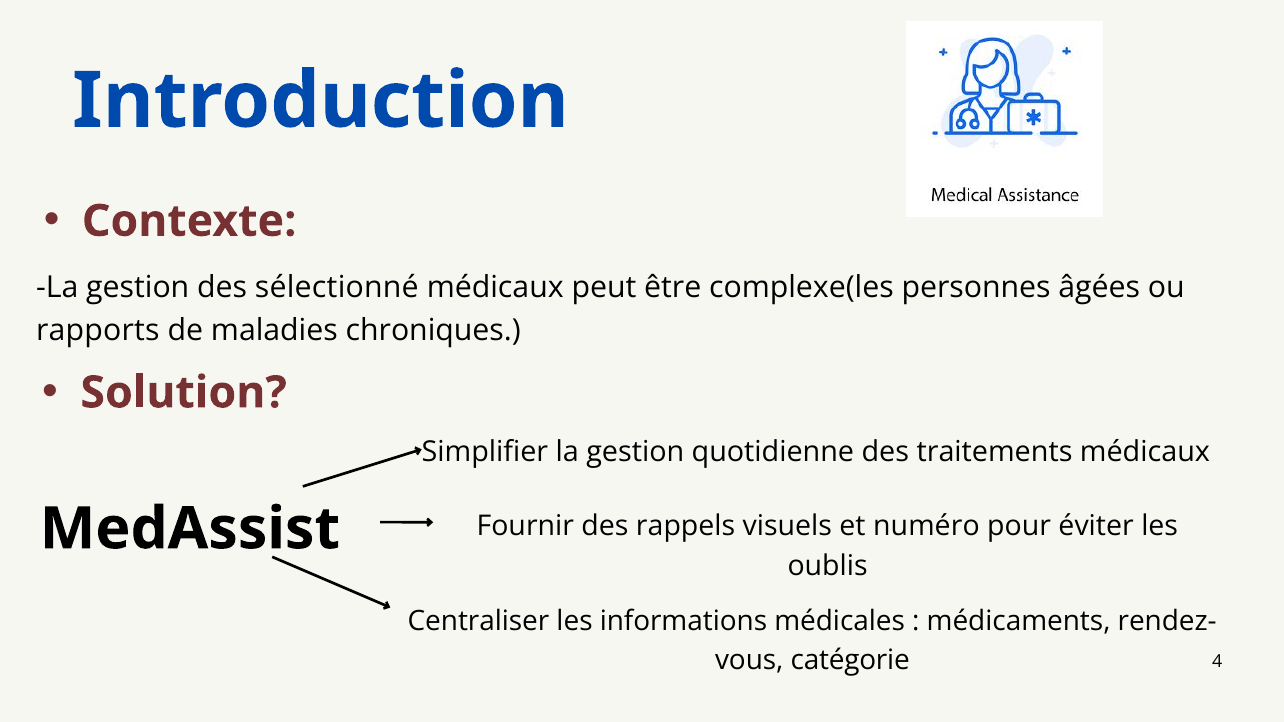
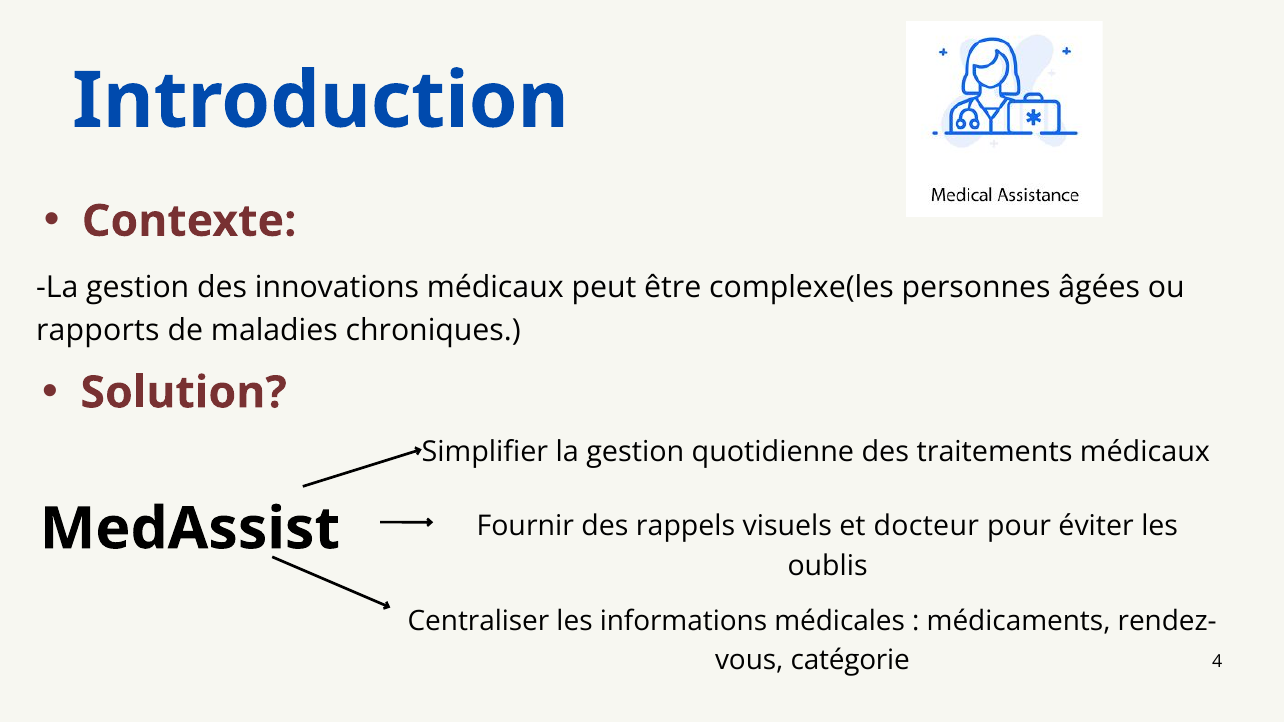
sélectionné: sélectionné -> innovations
numéro: numéro -> docteur
